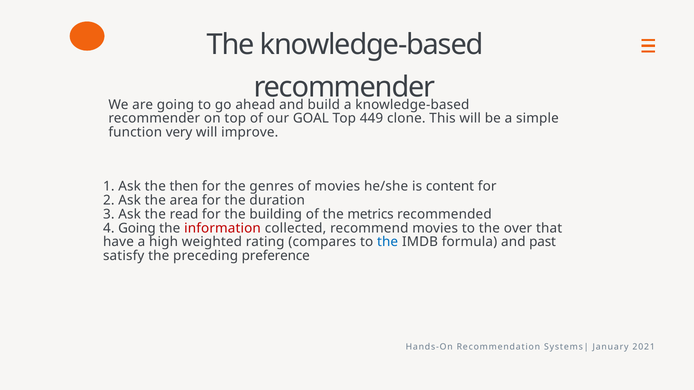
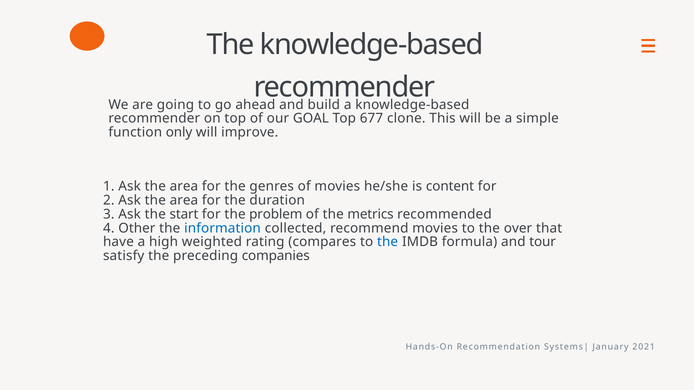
449: 449 -> 677
very: very -> only
1 Ask the then: then -> area
read: read -> start
building: building -> problem
4 Going: Going -> Other
information colour: red -> blue
past: past -> tour
preference: preference -> companies
